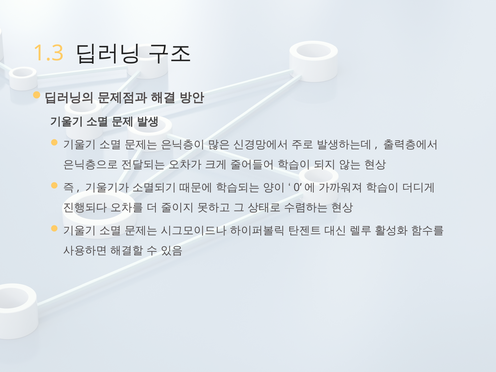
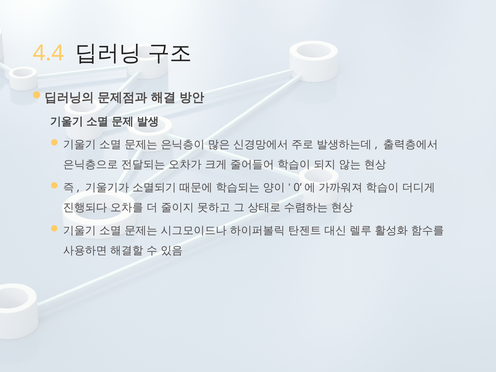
1.3: 1.3 -> 4.4
